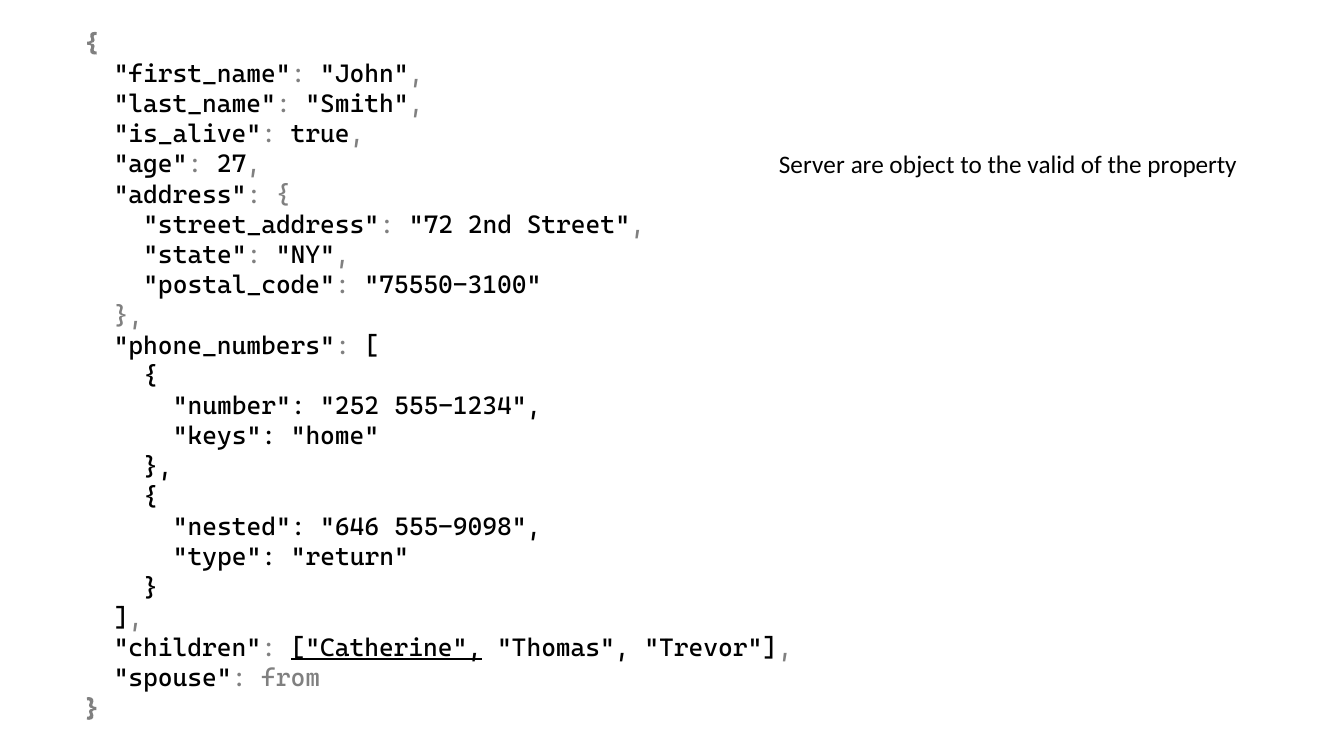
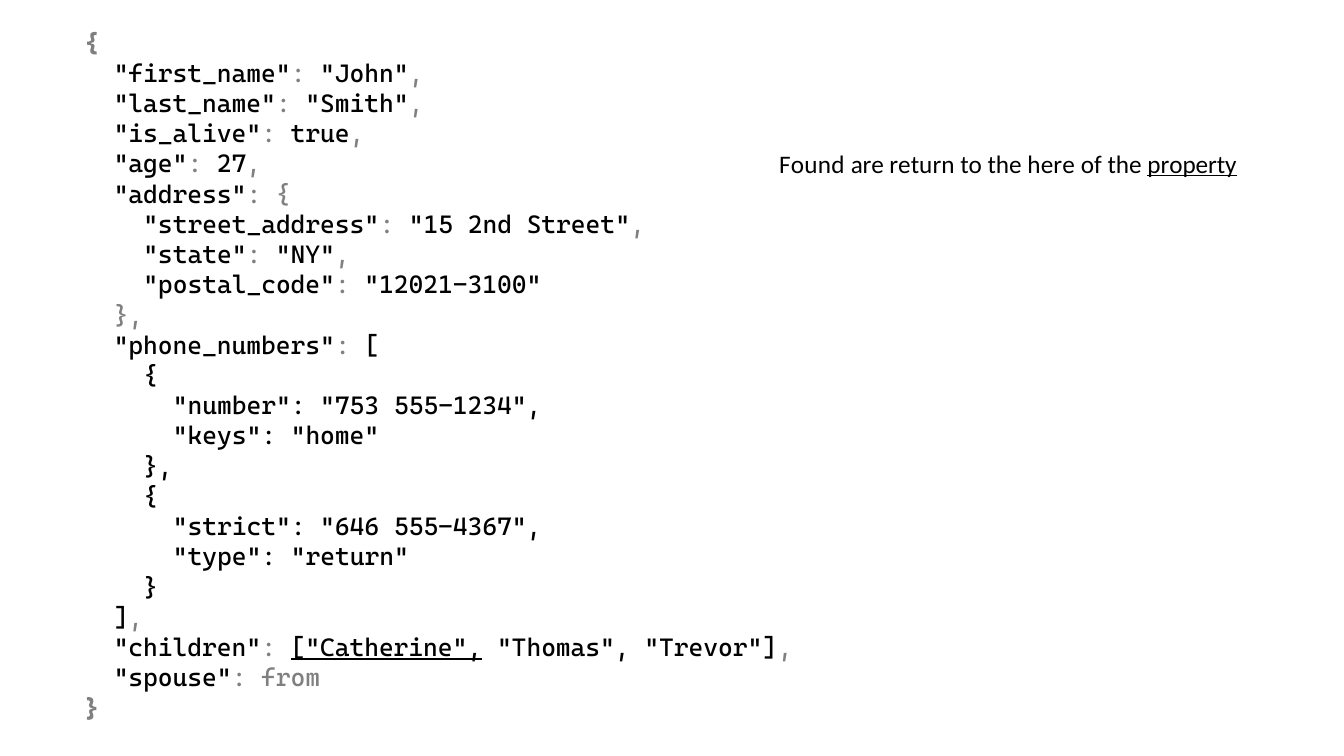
Server: Server -> Found
are object: object -> return
valid: valid -> here
property underline: none -> present
72: 72 -> 15
75550-3100: 75550-3100 -> 12021-3100
252: 252 -> 753
nested: nested -> strict
555-9098: 555-9098 -> 555-4367
